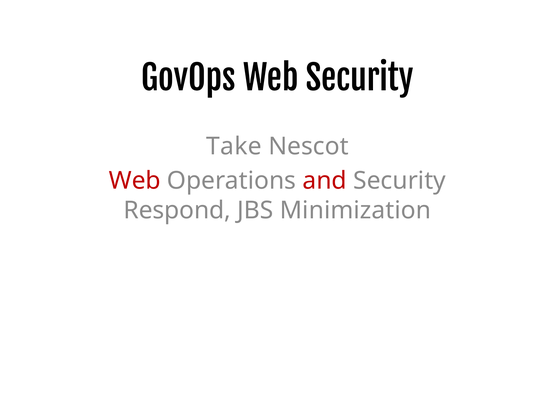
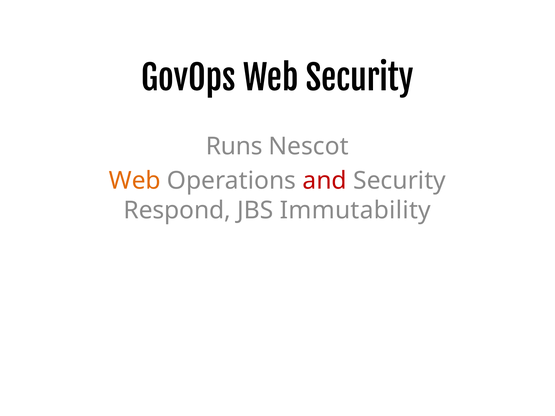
Take: Take -> Runs
Web at (135, 181) colour: red -> orange
Minimization: Minimization -> Immutability
